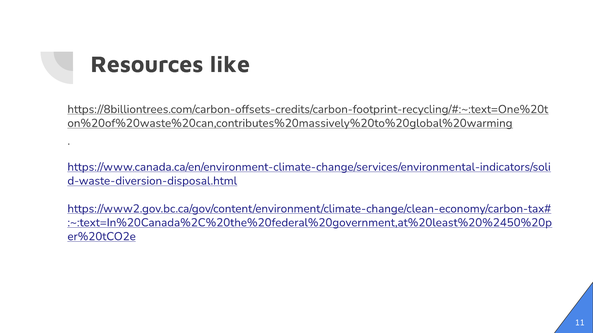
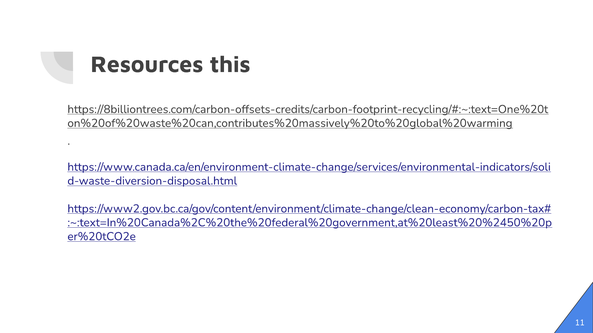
like: like -> this
